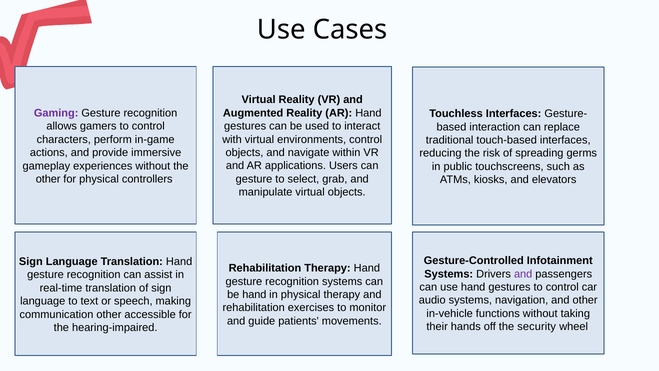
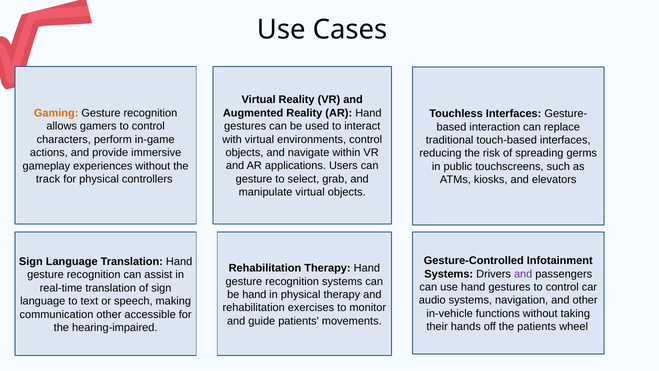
Gaming colour: purple -> orange
other at (48, 179): other -> track
the security: security -> patients
